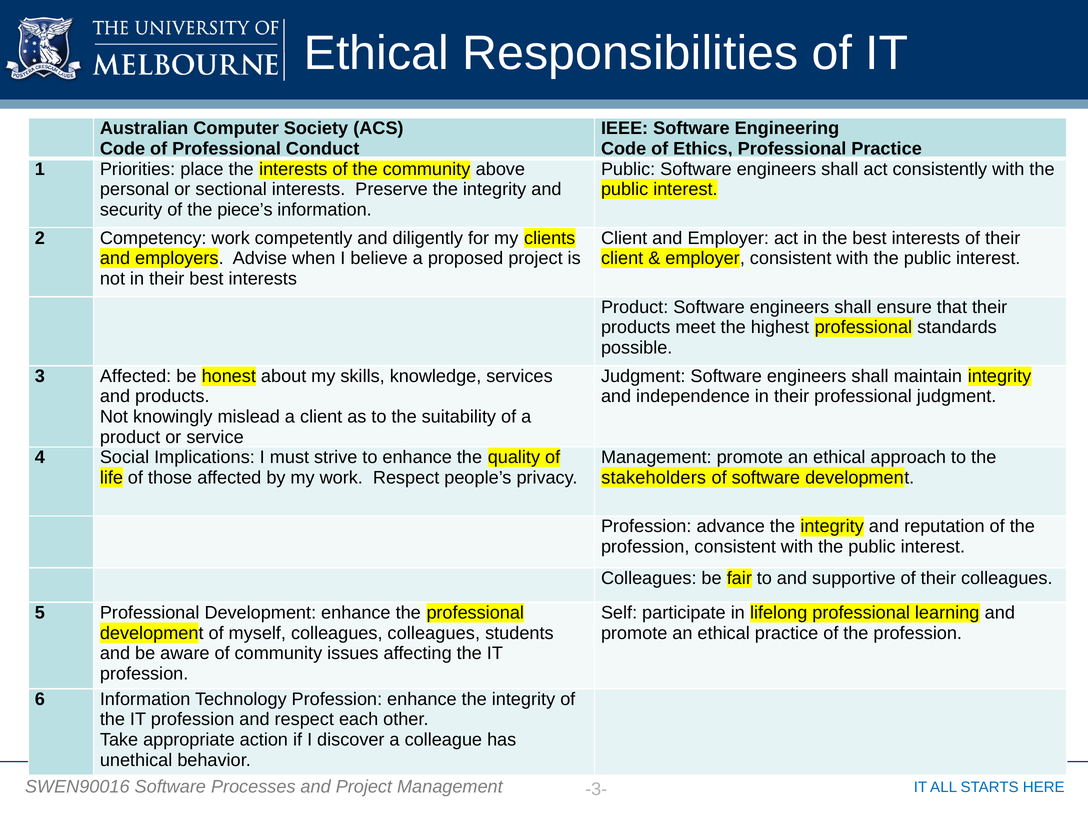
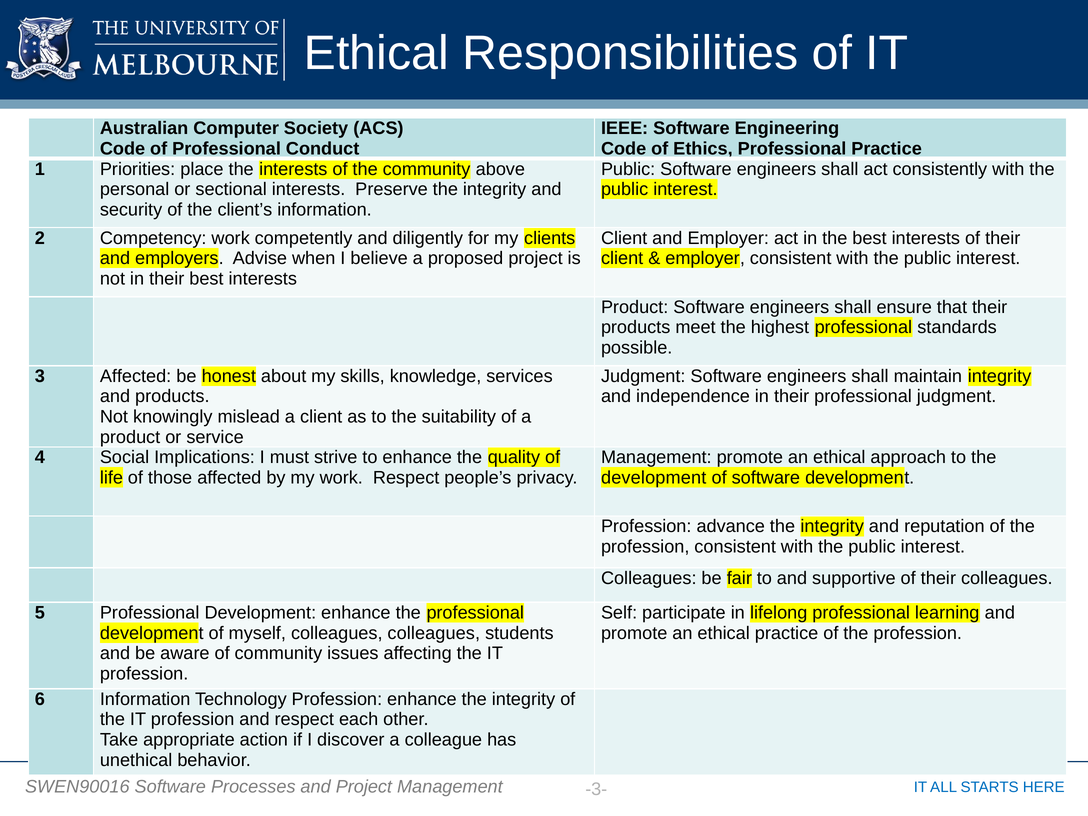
piece’s: piece’s -> client’s
stakeholders at (654, 478): stakeholders -> development
